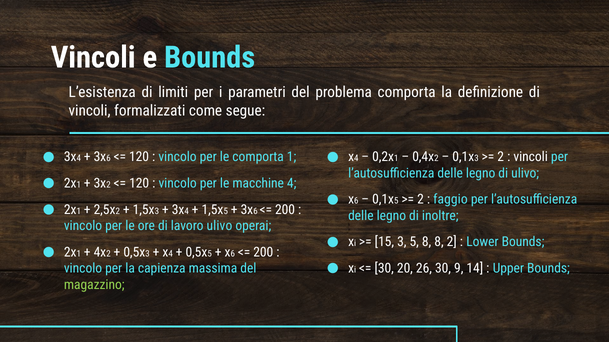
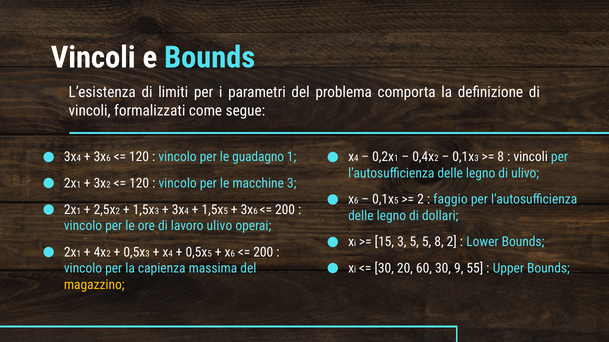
le comporta: comporta -> guadagno
2 at (501, 157): 2 -> 8
macchine 4: 4 -> 3
inoltre: inoltre -> dollari
5 8: 8 -> 5
26: 26 -> 60
14: 14 -> 55
magazzino colour: light green -> yellow
